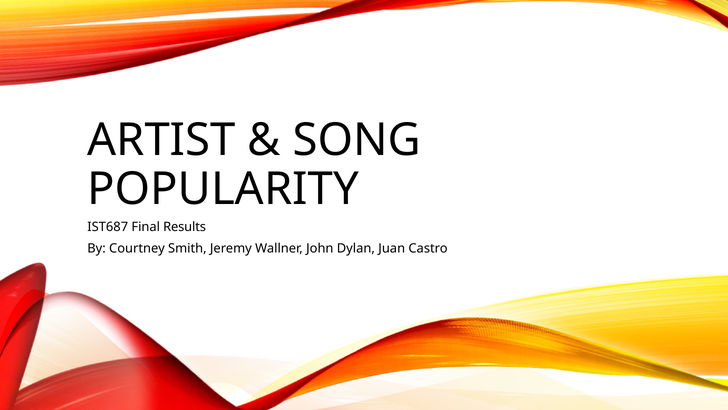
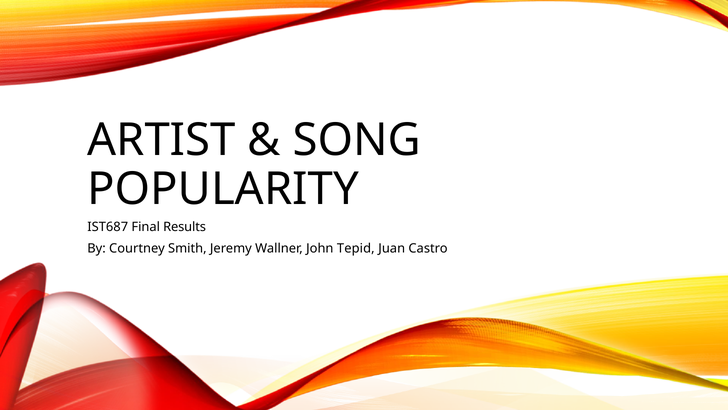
Dylan: Dylan -> Tepid
